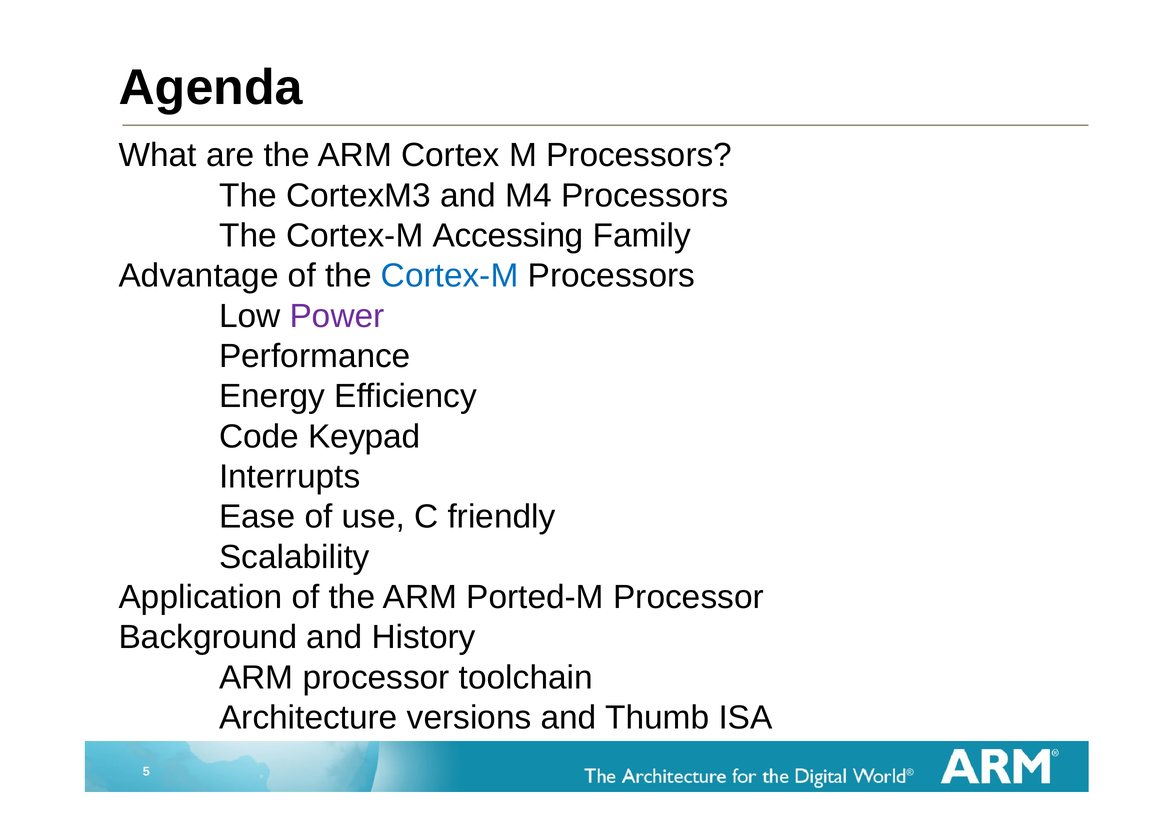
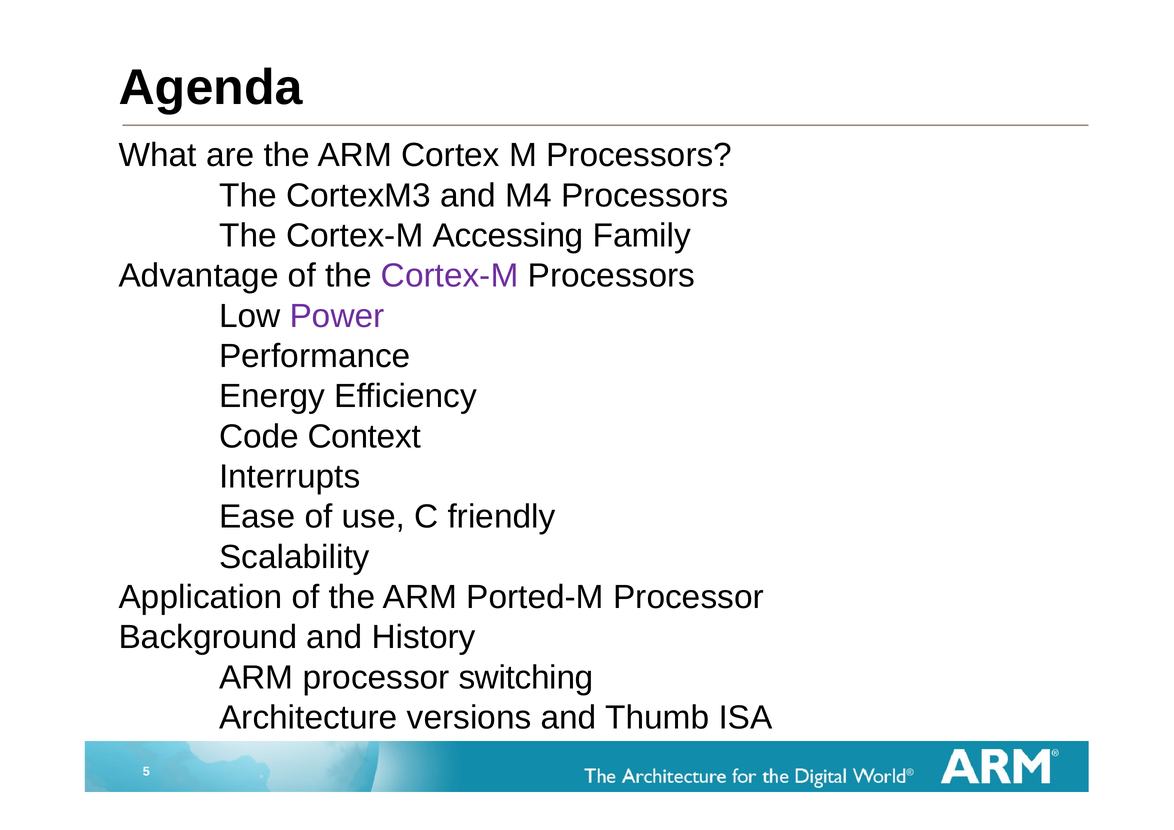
Cortex-M at (450, 276) colour: blue -> purple
Keypad: Keypad -> Context
toolchain: toolchain -> switching
